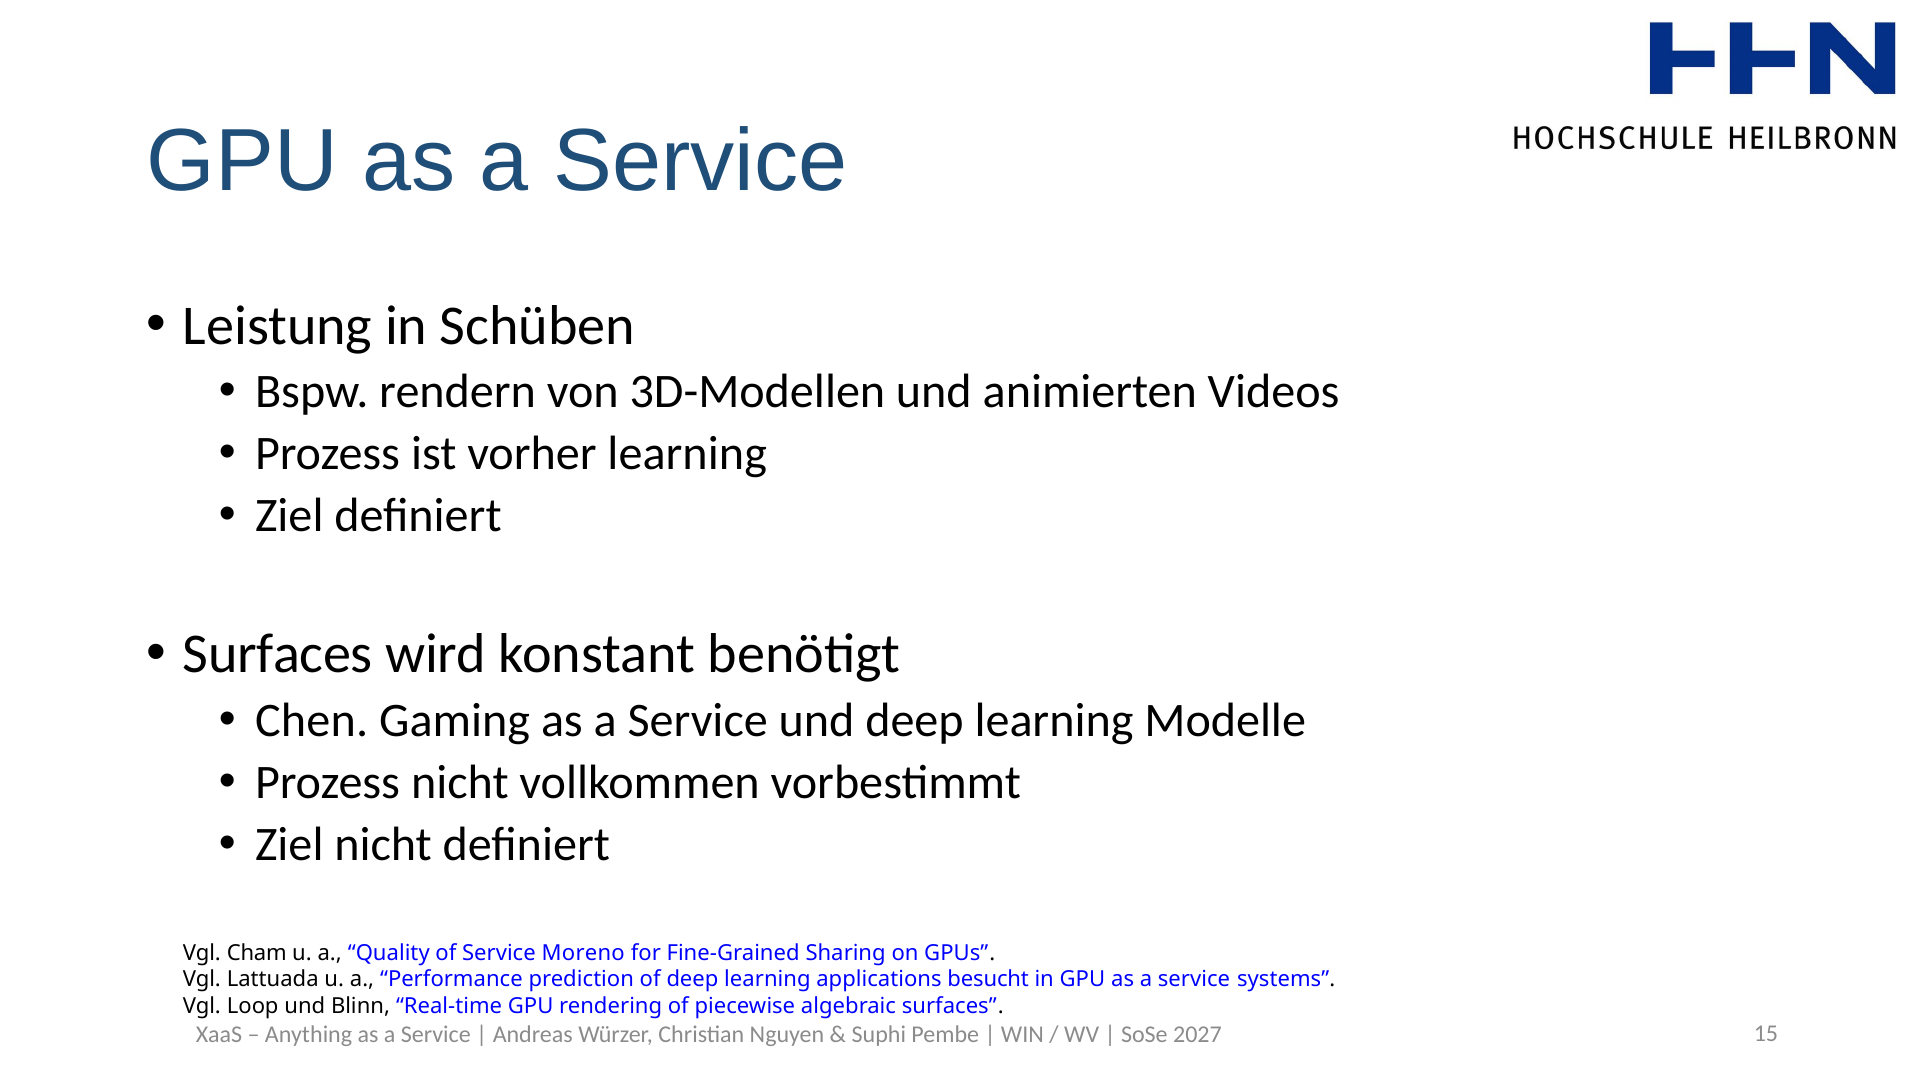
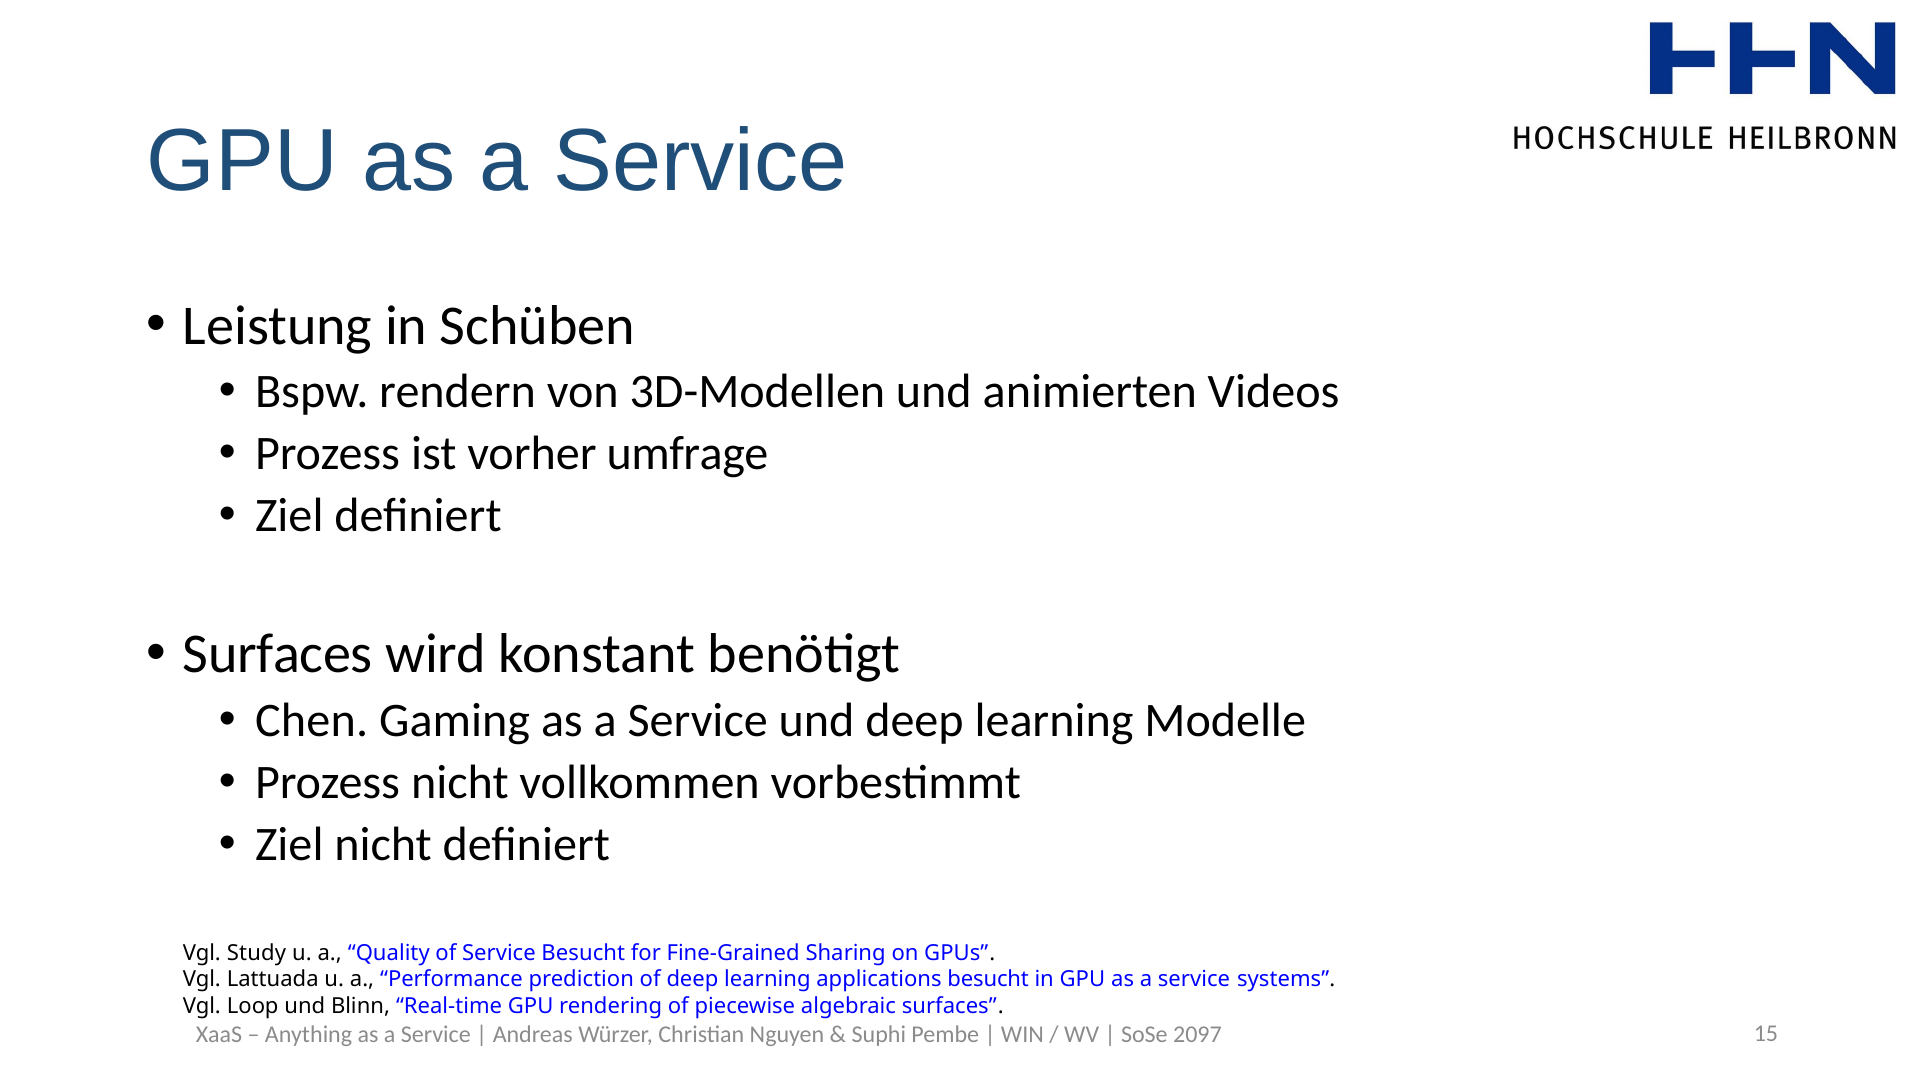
vorher learning: learning -> umfrage
Cham: Cham -> Study
Service Moreno: Moreno -> Besucht
2027: 2027 -> 2097
